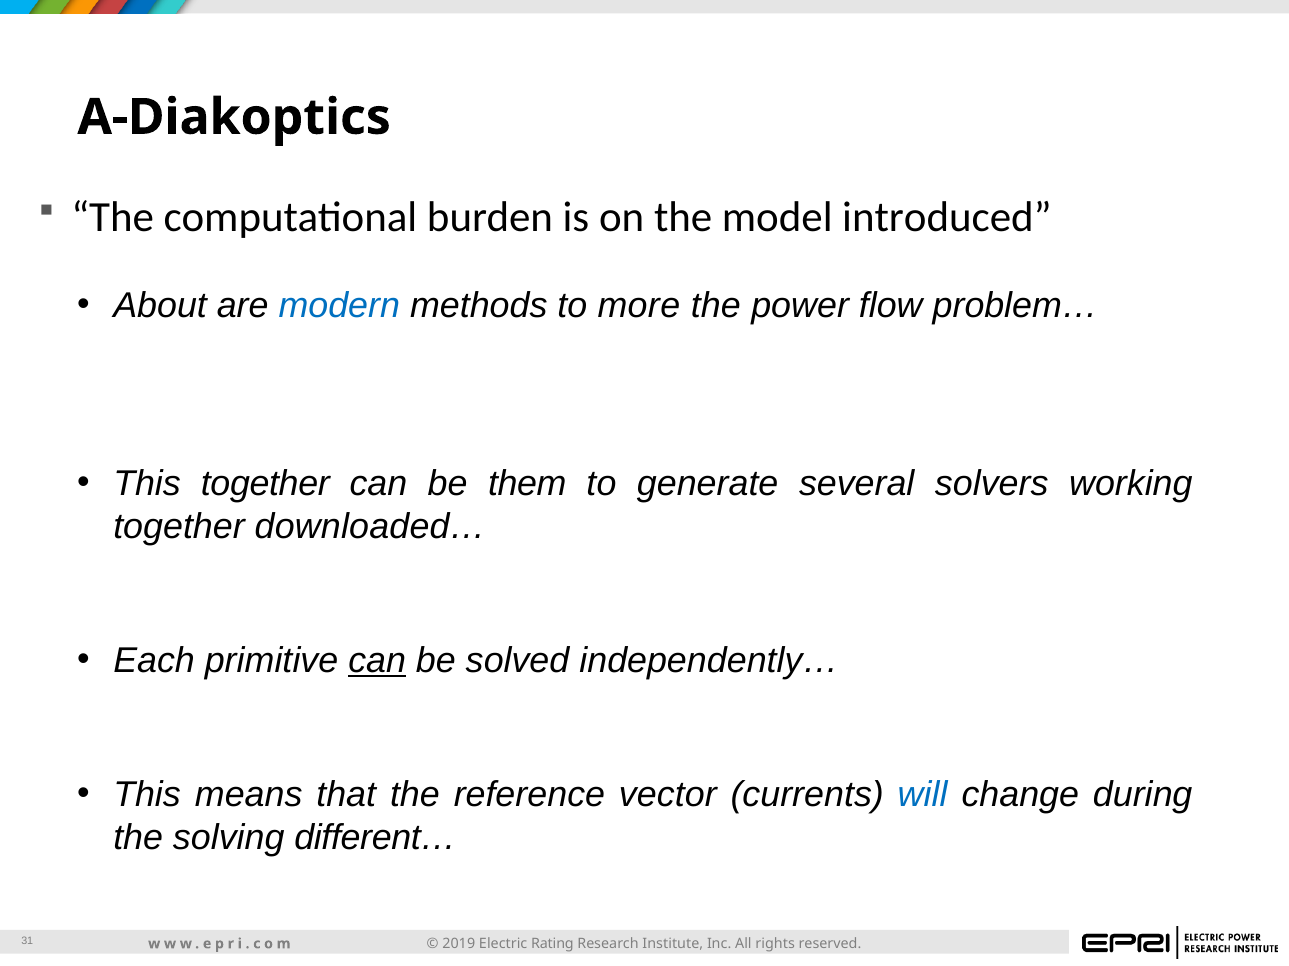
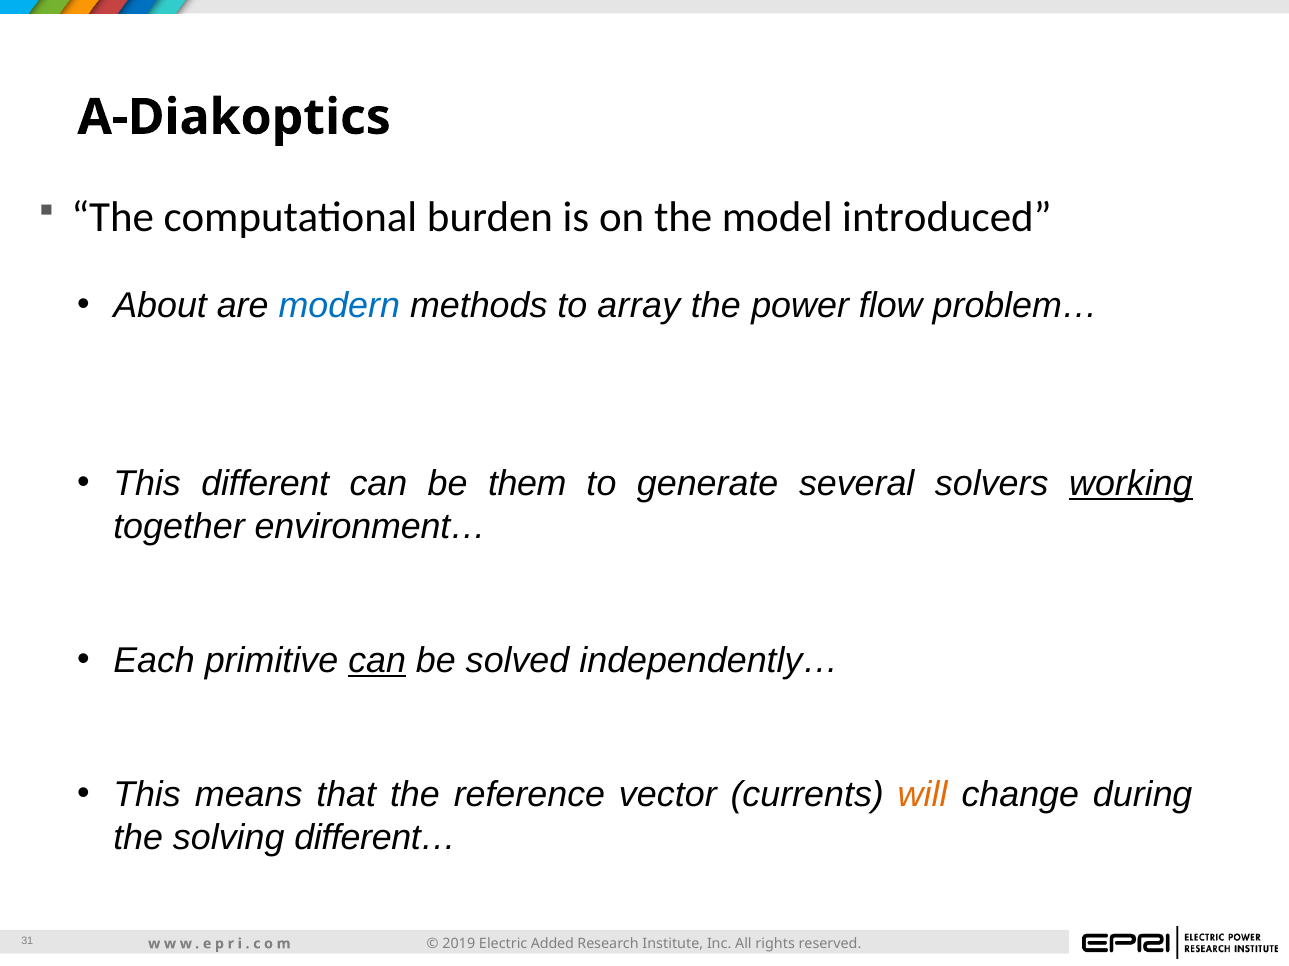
more: more -> array
This together: together -> different
working underline: none -> present
downloaded…: downloaded… -> environment…
will colour: blue -> orange
Rating: Rating -> Added
